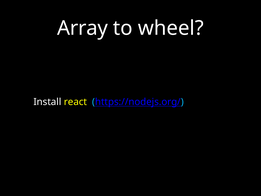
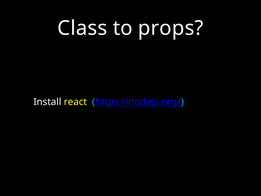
Array: Array -> Class
wheel: wheel -> props
